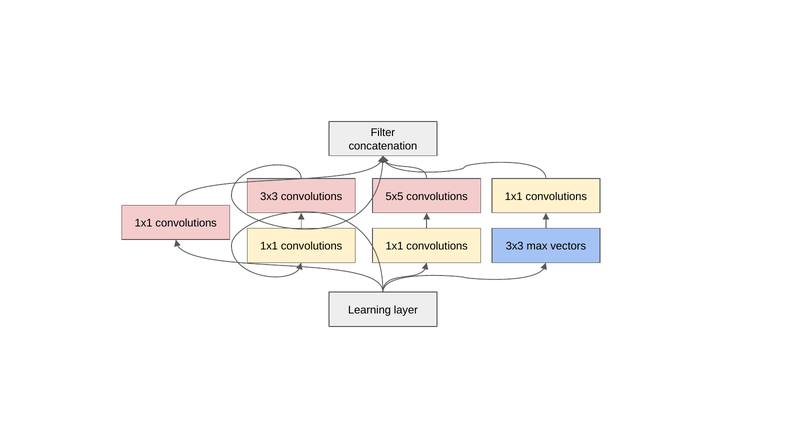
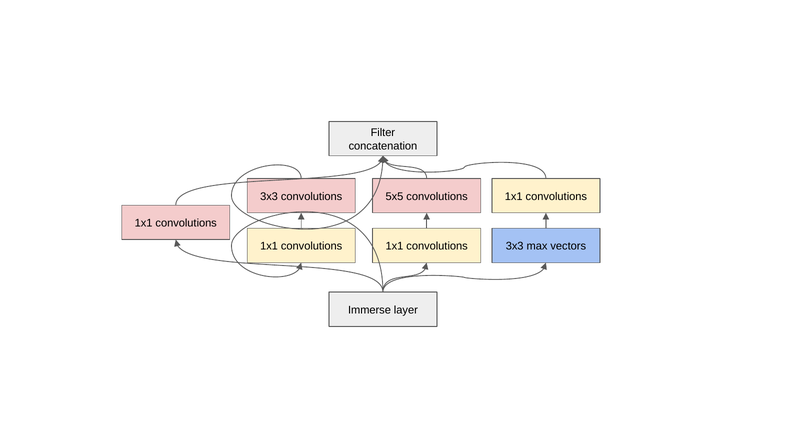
Learning: Learning -> Immerse
